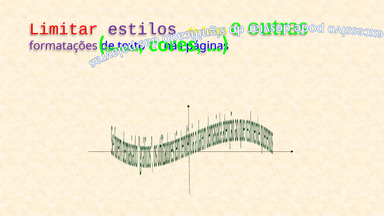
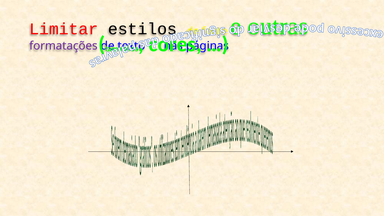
estilos colour: purple -> black
